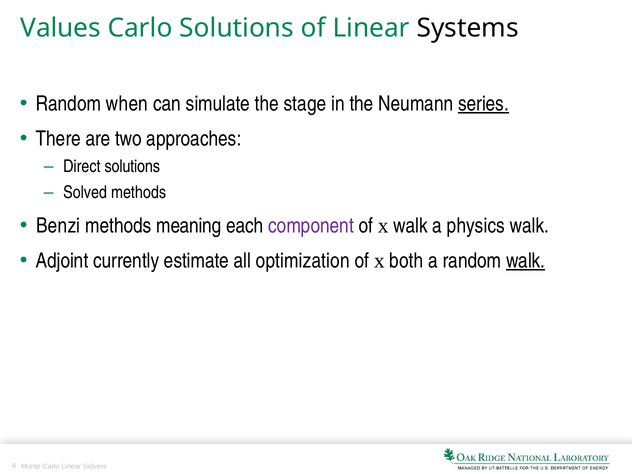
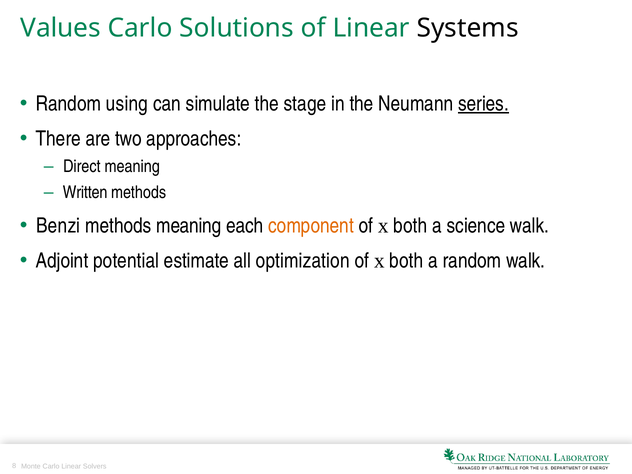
when: when -> using
Direct solutions: solutions -> meaning
Solved: Solved -> Written
component colour: purple -> orange
walk at (410, 226): walk -> both
physics: physics -> science
currently: currently -> potential
walk at (526, 261) underline: present -> none
